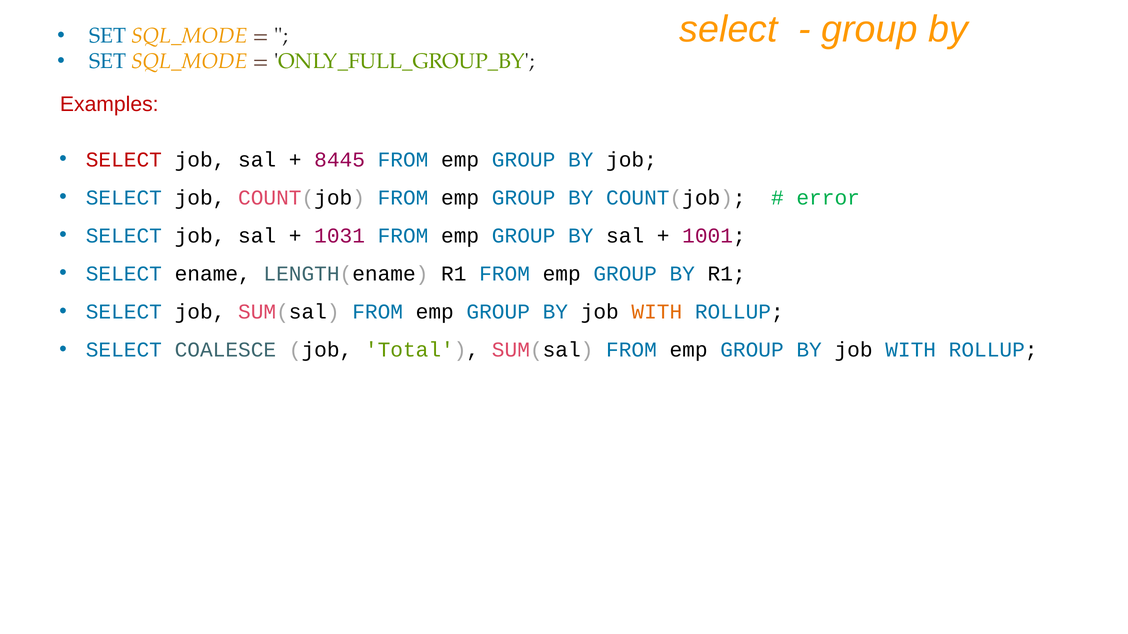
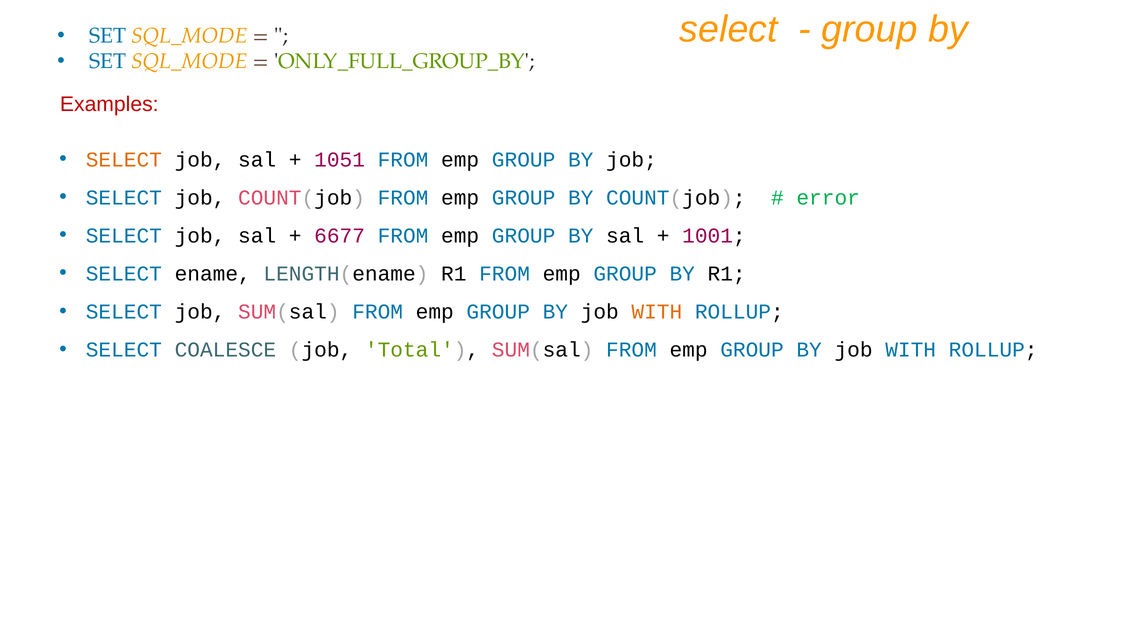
SELECT at (124, 160) colour: red -> orange
8445: 8445 -> 1051
1031: 1031 -> 6677
